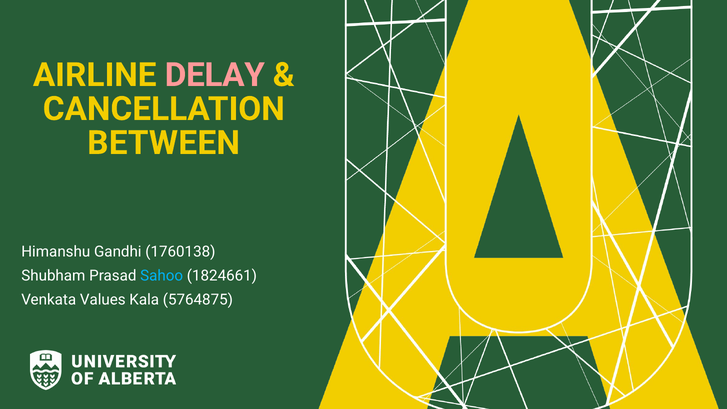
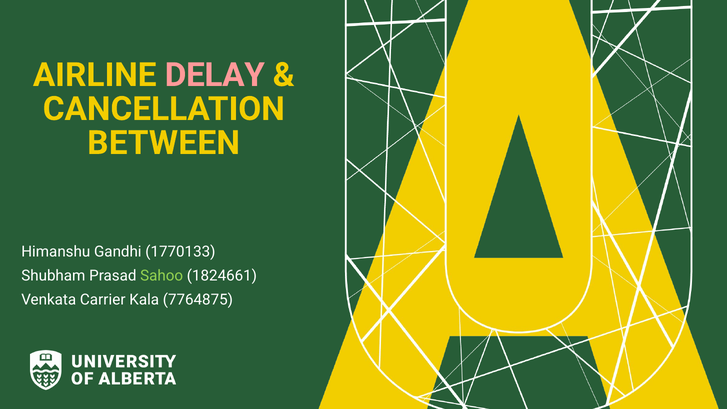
1760138: 1760138 -> 1770133
Sahoo colour: light blue -> light green
Values: Values -> Carrier
5764875: 5764875 -> 7764875
